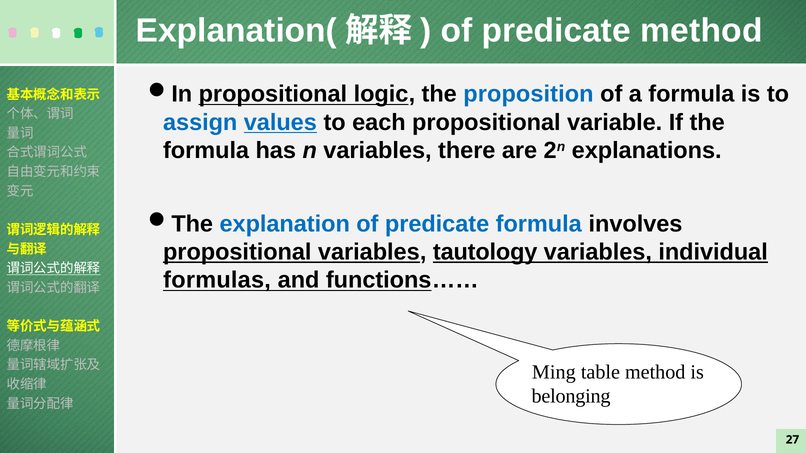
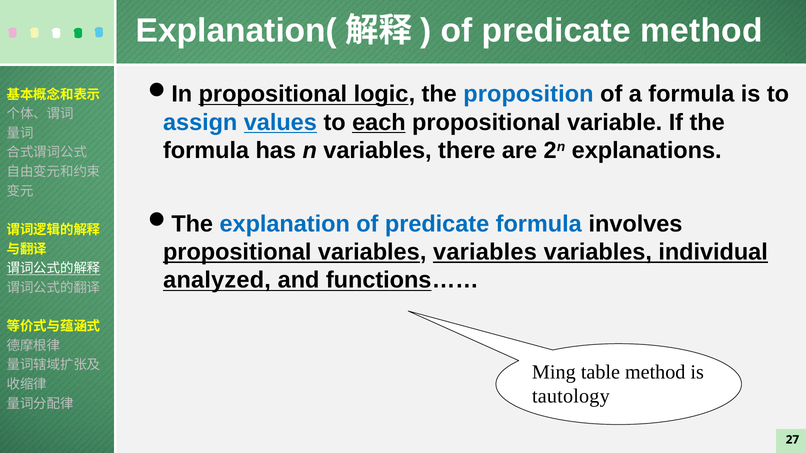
each underline: none -> present
propositional variables tautology: tautology -> variables
formulas: formulas -> analyzed
belonging: belonging -> tautology
